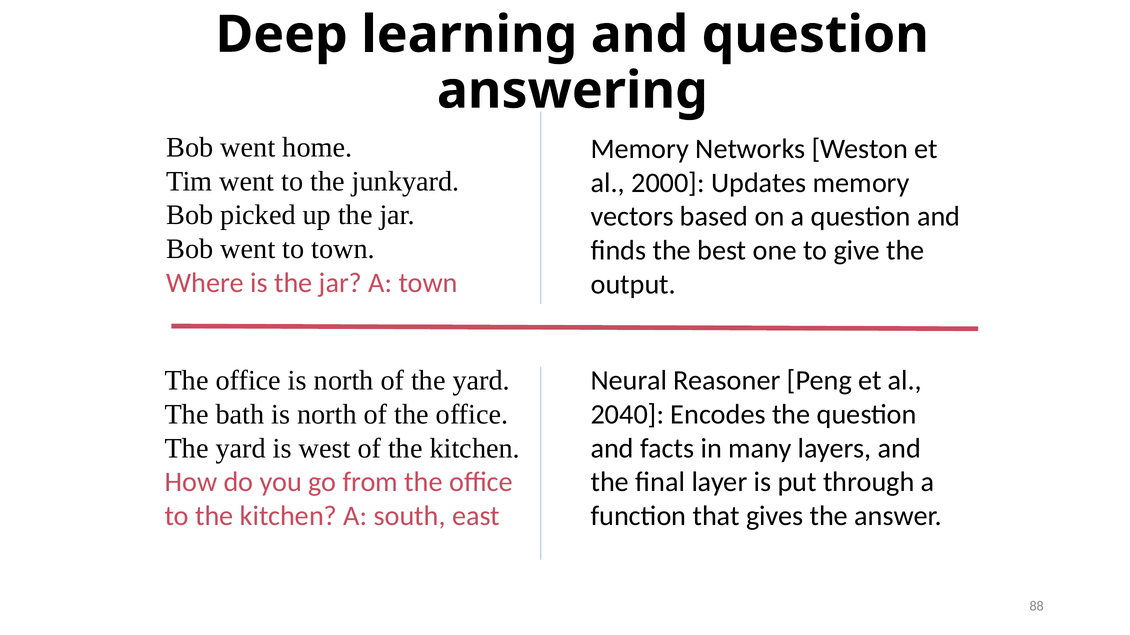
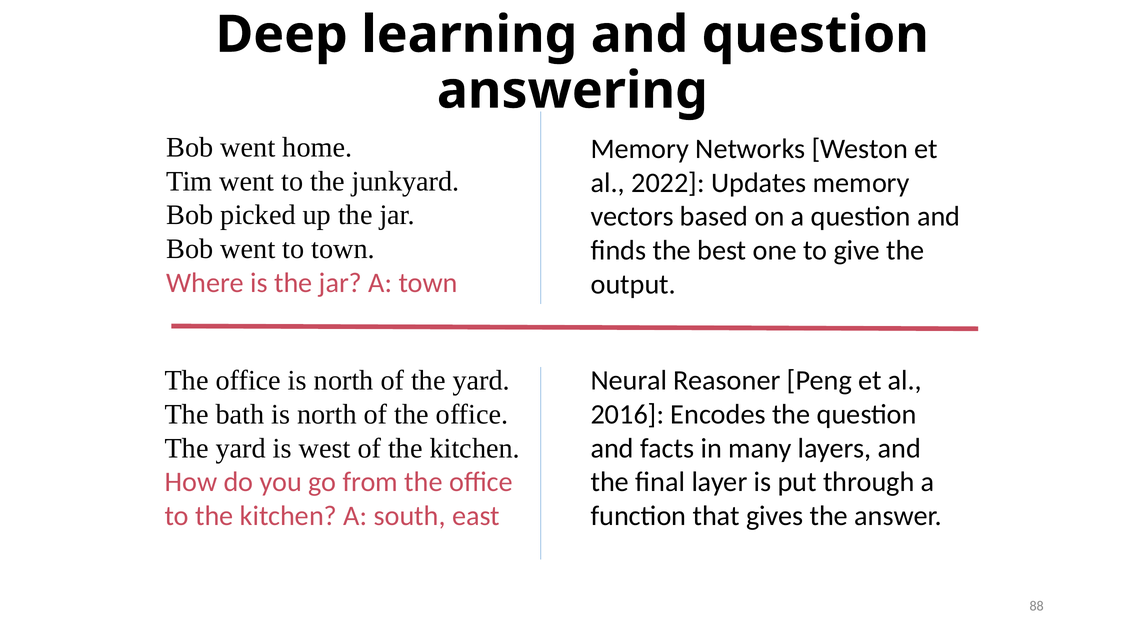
2000: 2000 -> 2022
2040: 2040 -> 2016
